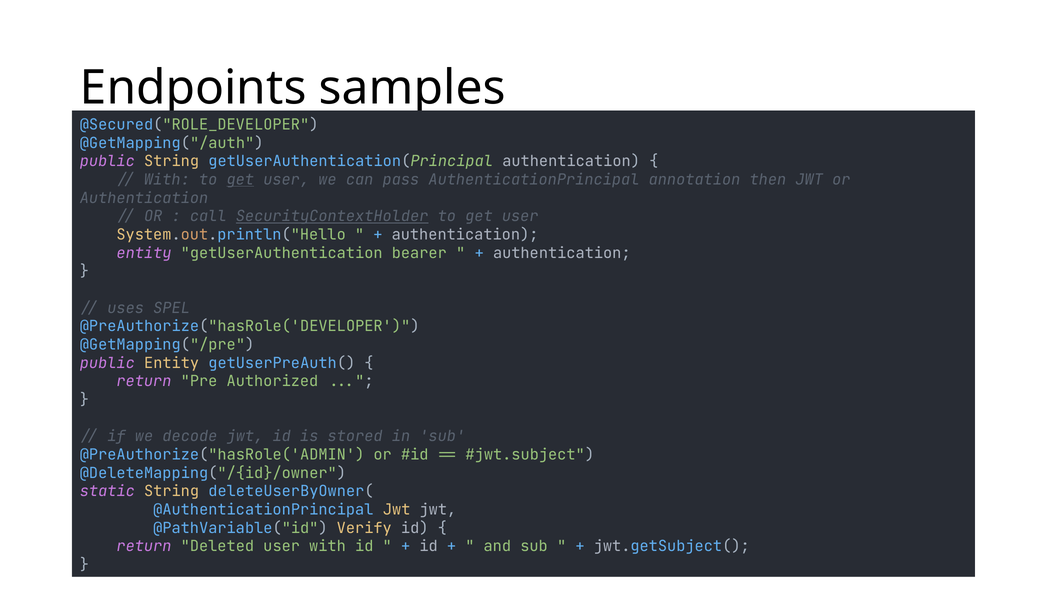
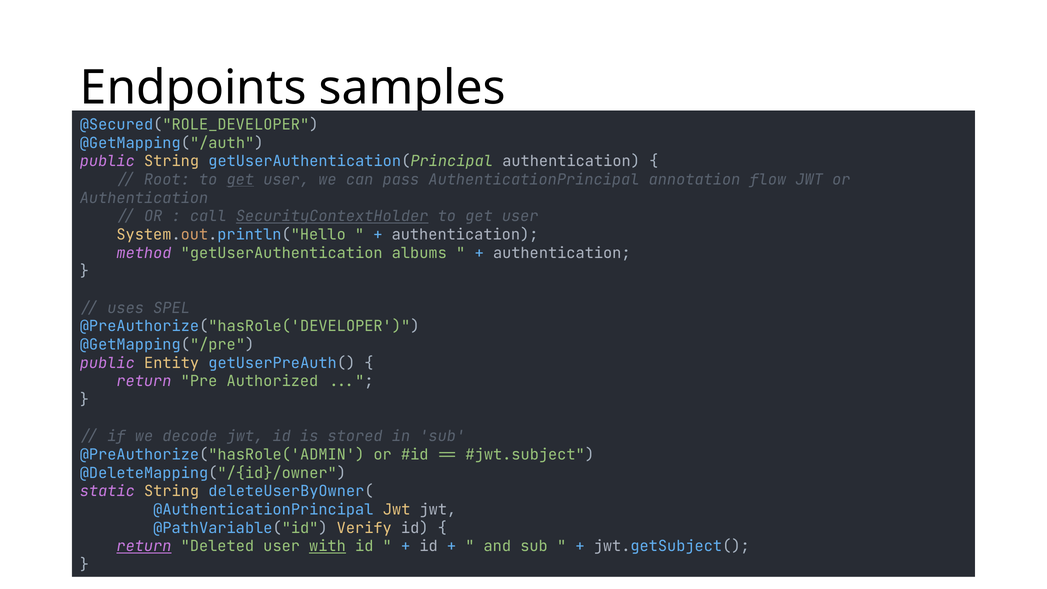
With at (167, 180): With -> Root
then: then -> flow
entity at (144, 253): entity -> method
bearer: bearer -> albums
return at (144, 546) underline: none -> present
with at (327, 546) underline: none -> present
